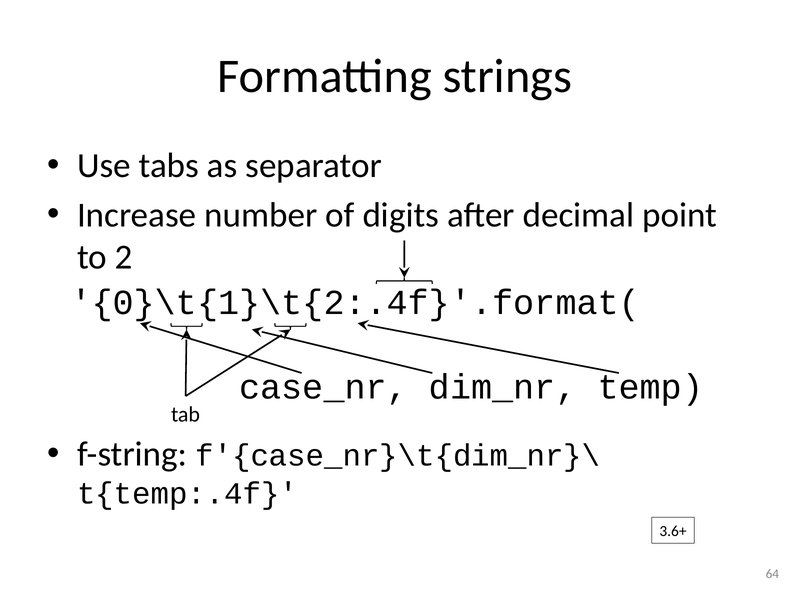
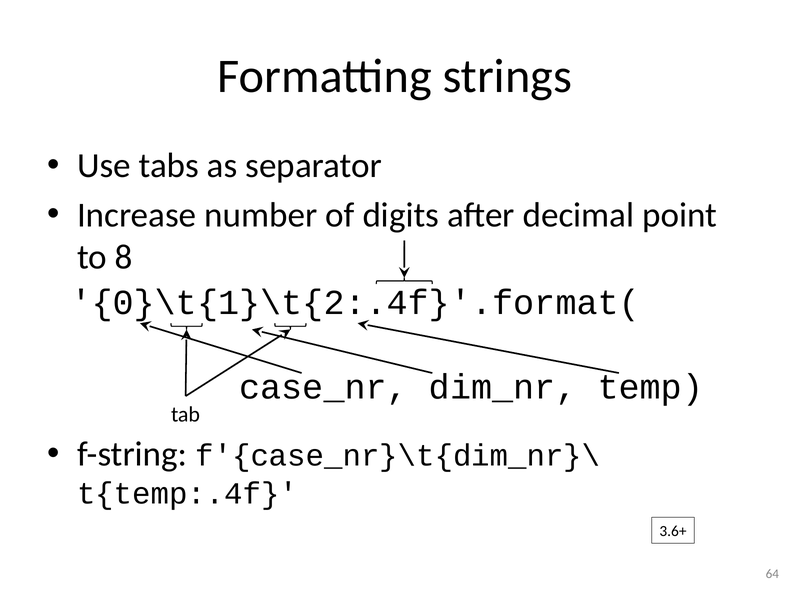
2: 2 -> 8
